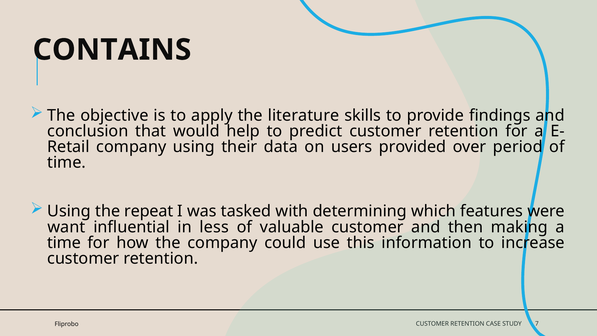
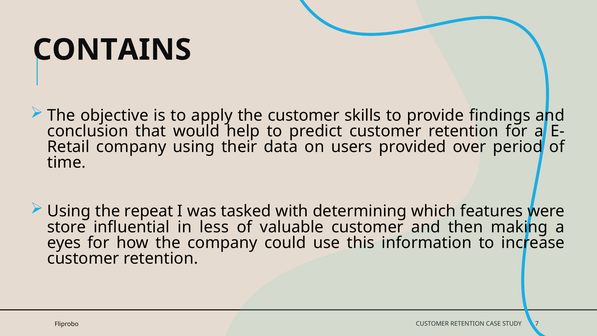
the literature: literature -> customer
want: want -> store
time at (64, 243): time -> eyes
